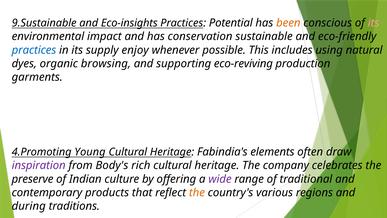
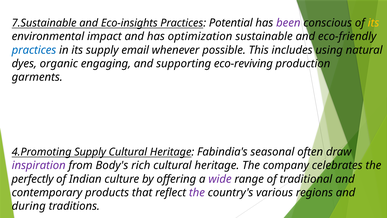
9.Sustainable: 9.Sustainable -> 7.Sustainable
been colour: orange -> purple
its at (373, 23) colour: pink -> yellow
conservation: conservation -> optimization
enjoy: enjoy -> email
browsing: browsing -> engaging
4.Promoting Young: Young -> Supply
elements: elements -> seasonal
preserve: preserve -> perfectly
the at (197, 192) colour: orange -> purple
